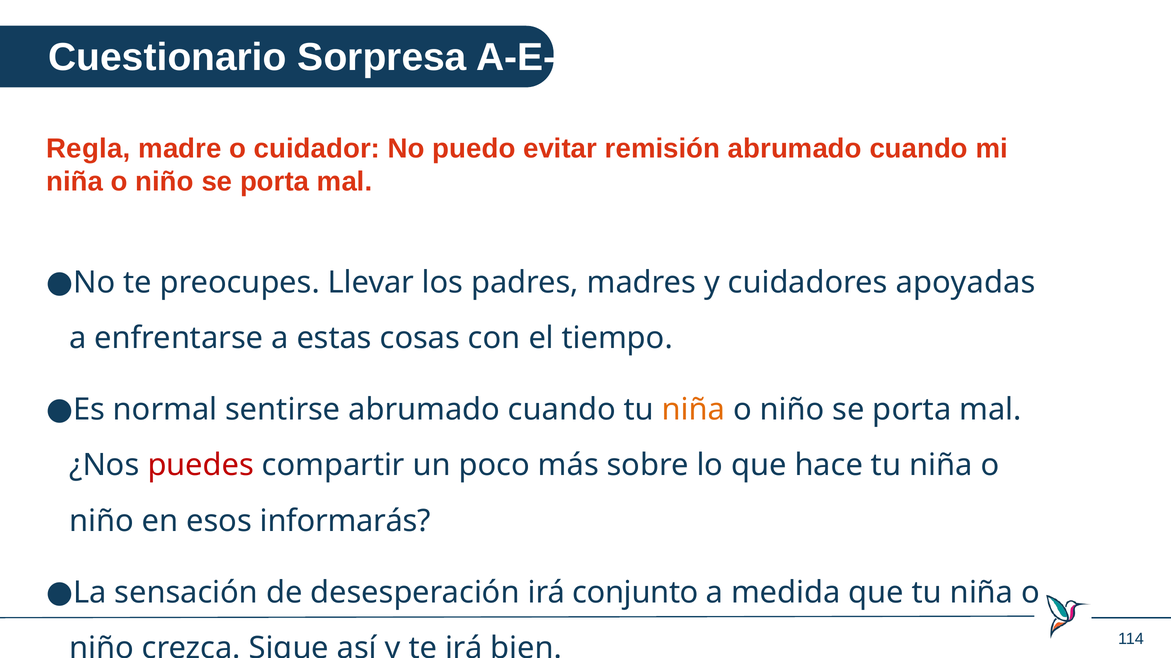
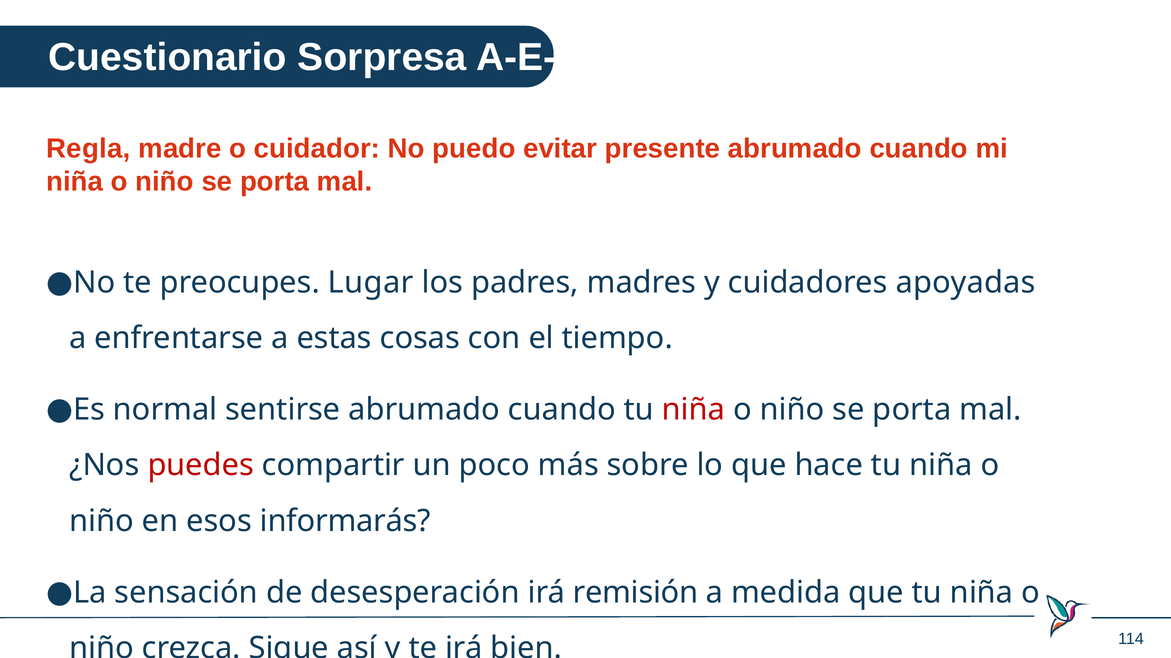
remisión: remisión -> presente
Llevar: Llevar -> Lugar
niña at (694, 410) colour: orange -> red
conjunto: conjunto -> remisión
